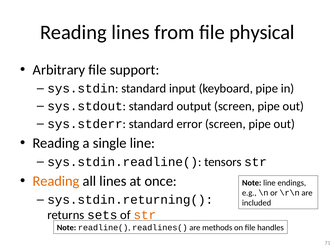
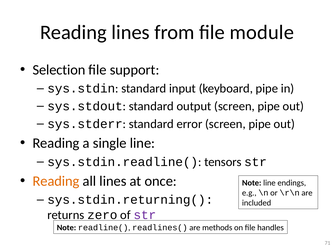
physical: physical -> module
Arbitrary: Arbitrary -> Selection
sets: sets -> zero
str at (145, 215) colour: orange -> purple
